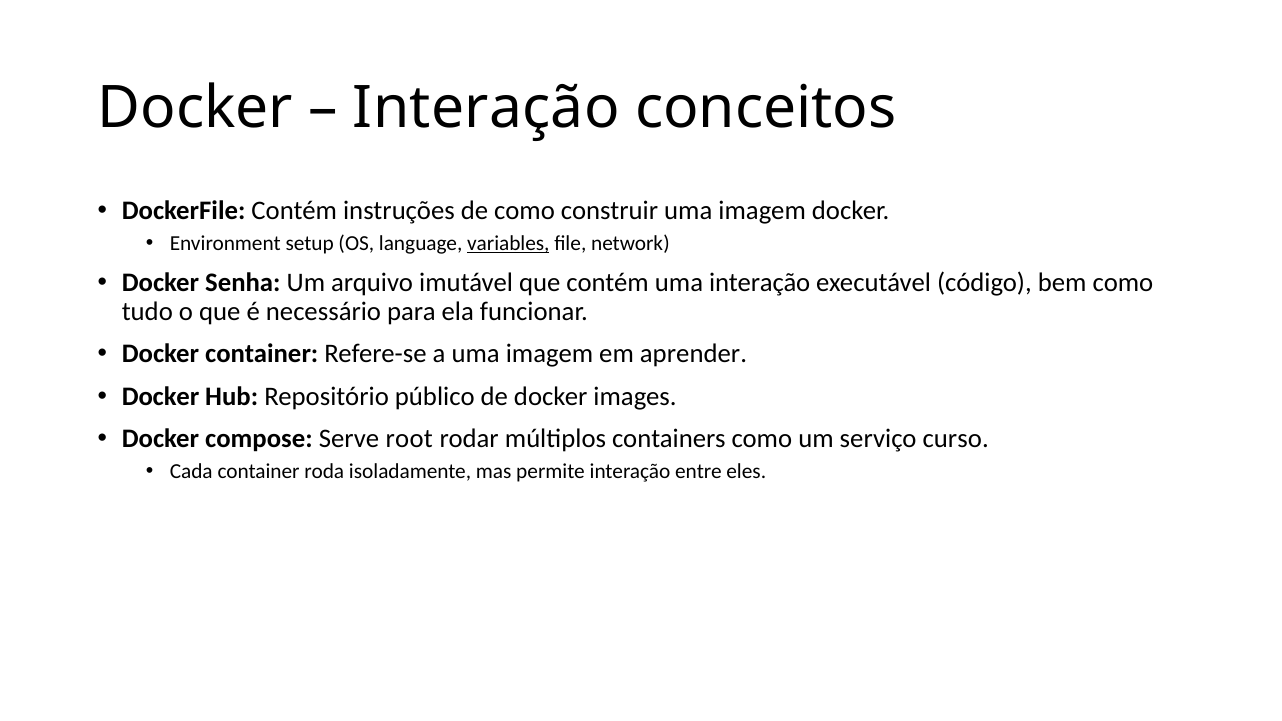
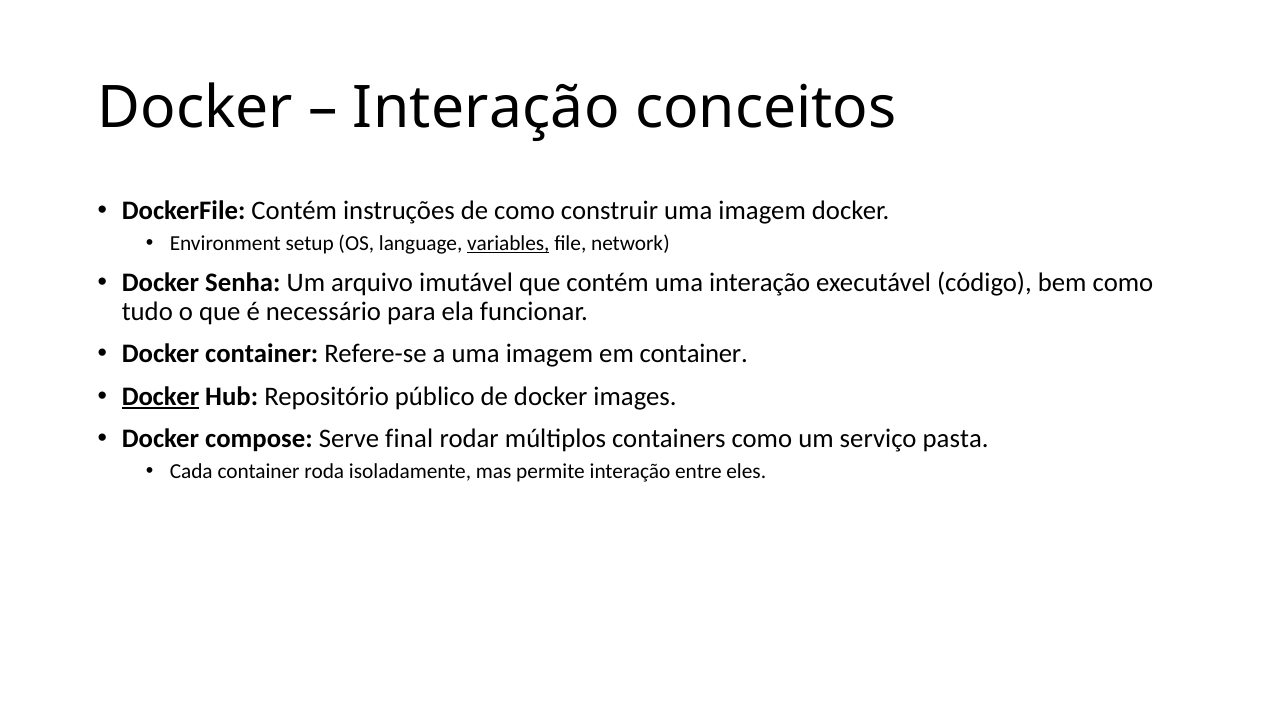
em aprender: aprender -> container
Docker at (161, 396) underline: none -> present
root: root -> final
curso: curso -> pasta
